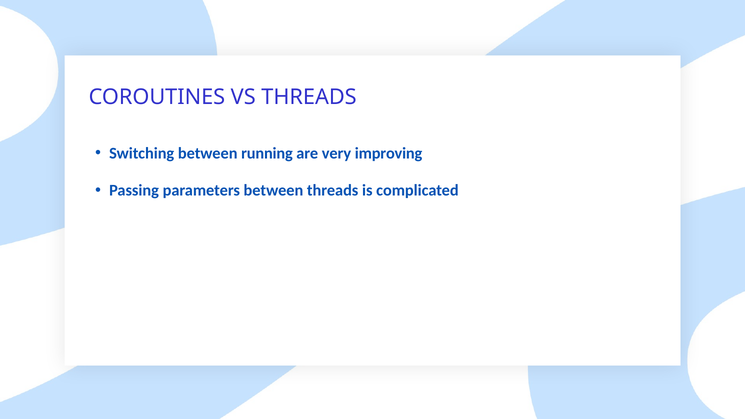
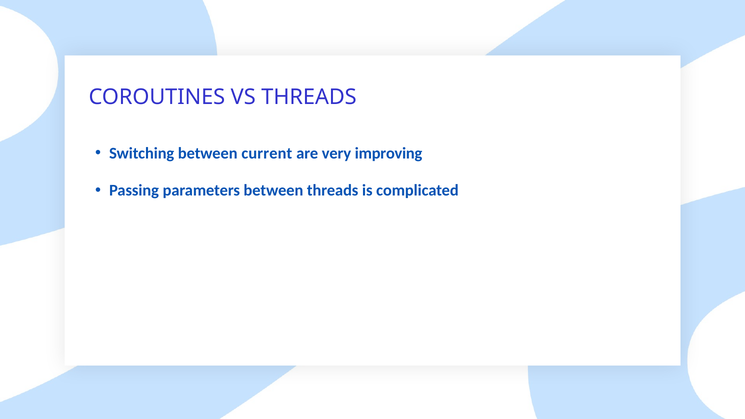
running: running -> current
